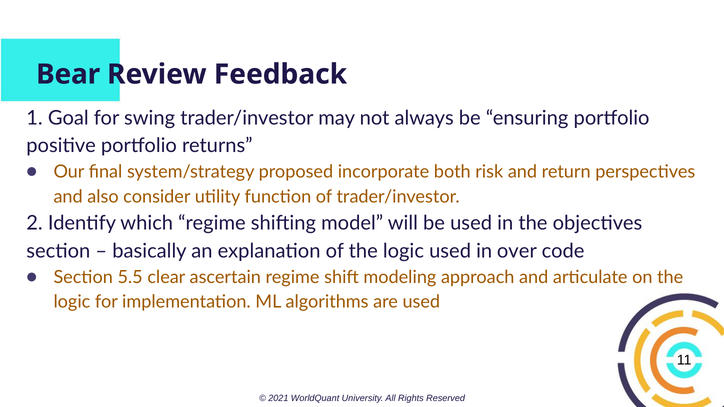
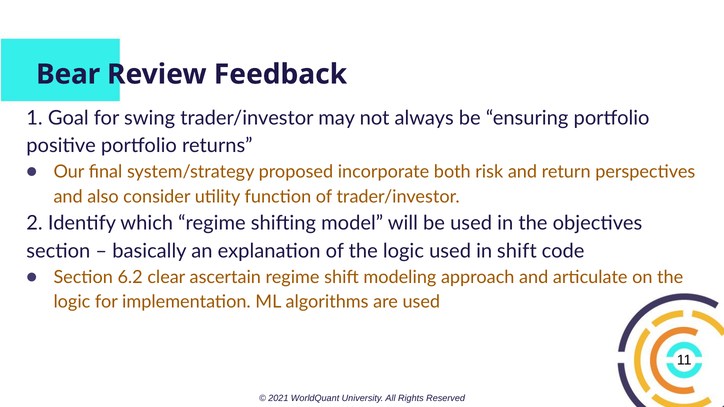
in over: over -> shift
5.5: 5.5 -> 6.2
